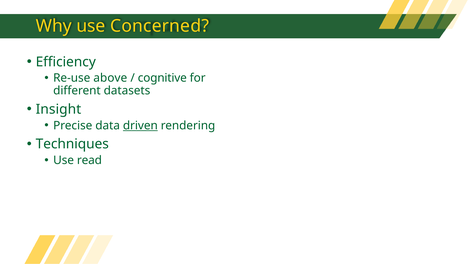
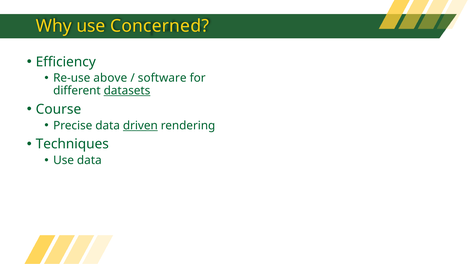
cognitive: cognitive -> software
datasets underline: none -> present
Insight: Insight -> Course
Use read: read -> data
